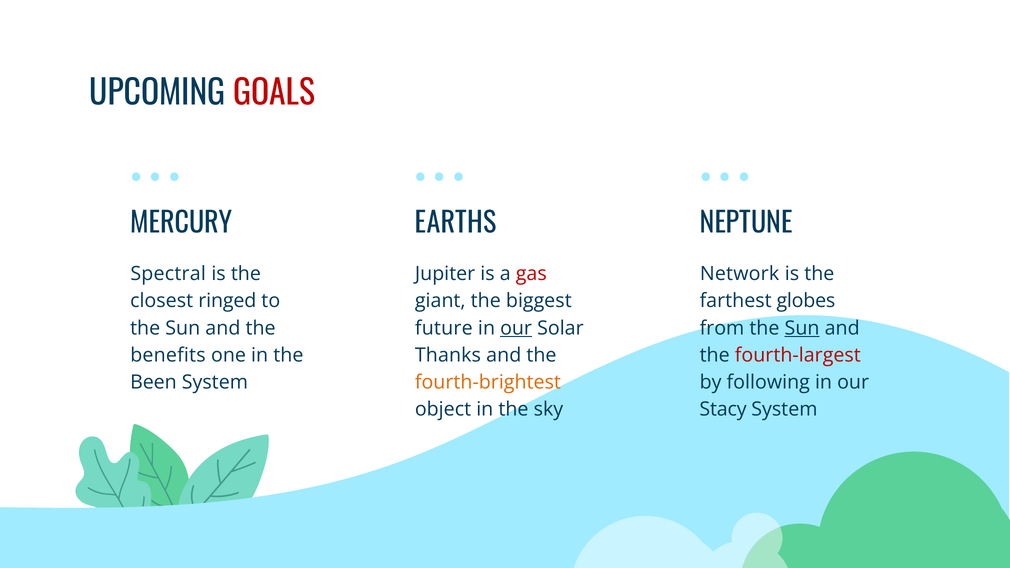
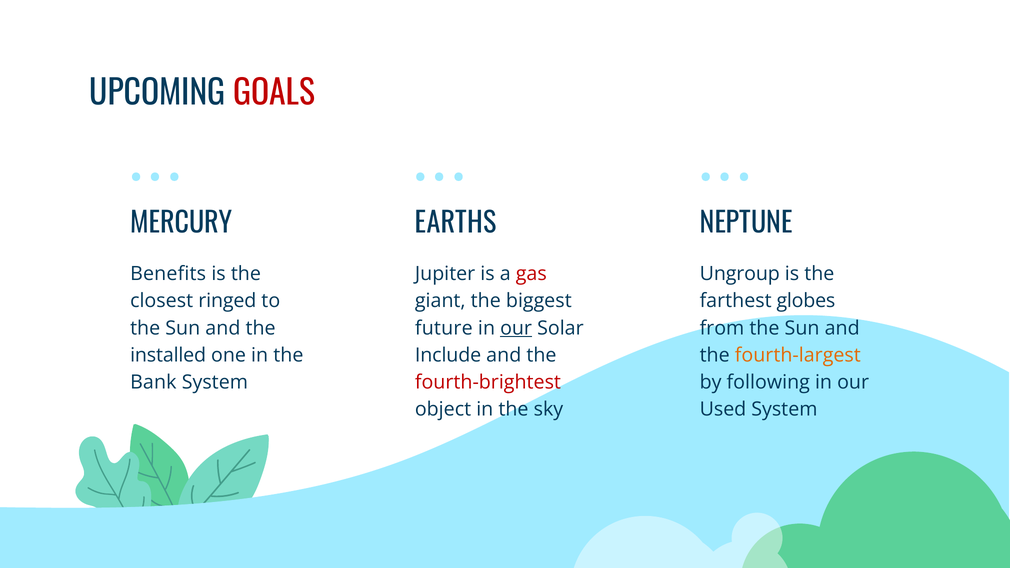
Spectral: Spectral -> Benefits
Network: Network -> Ungroup
Sun at (802, 328) underline: present -> none
benefits: benefits -> installed
Thanks: Thanks -> Include
fourth-largest colour: red -> orange
Been: Been -> Bank
fourth-brightest colour: orange -> red
Stacy: Stacy -> Used
